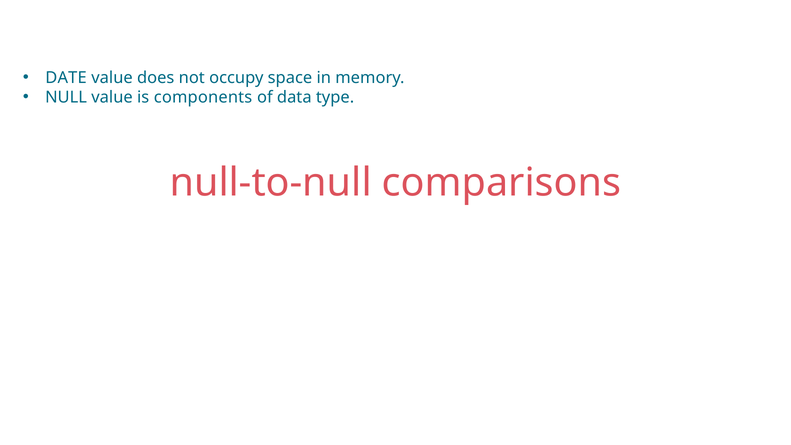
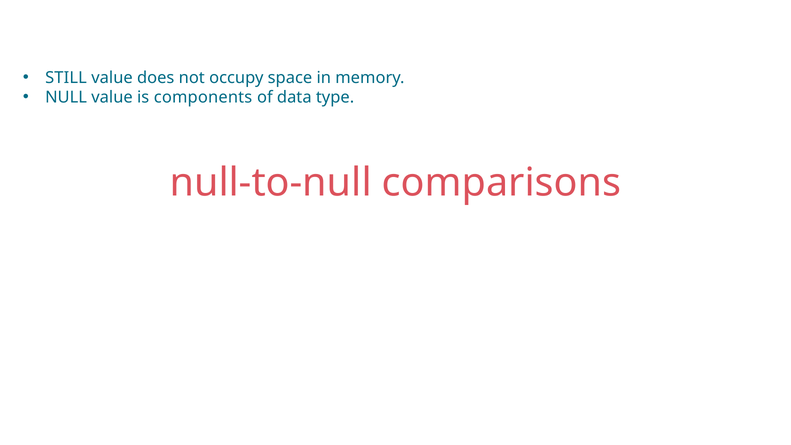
DATE: DATE -> STILL
